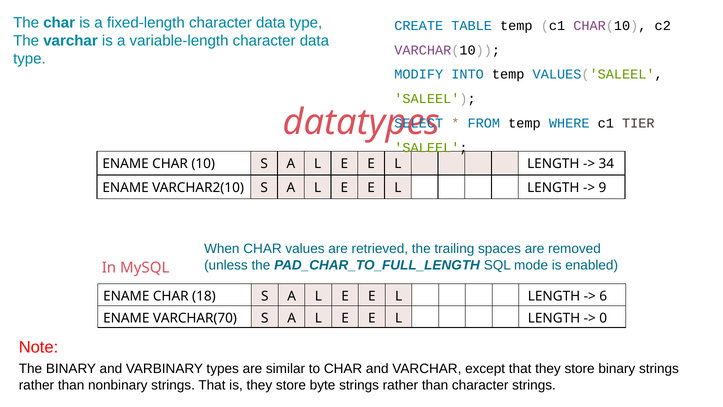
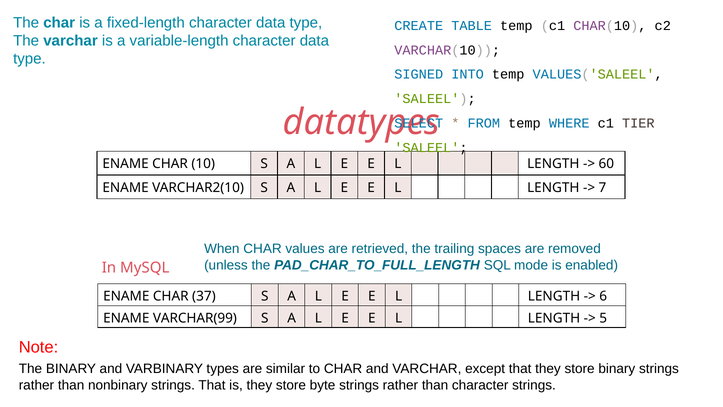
MODIFY: MODIFY -> SIGNED
34: 34 -> 60
9: 9 -> 7
18: 18 -> 37
VARCHAR(70: VARCHAR(70 -> VARCHAR(99
0: 0 -> 5
